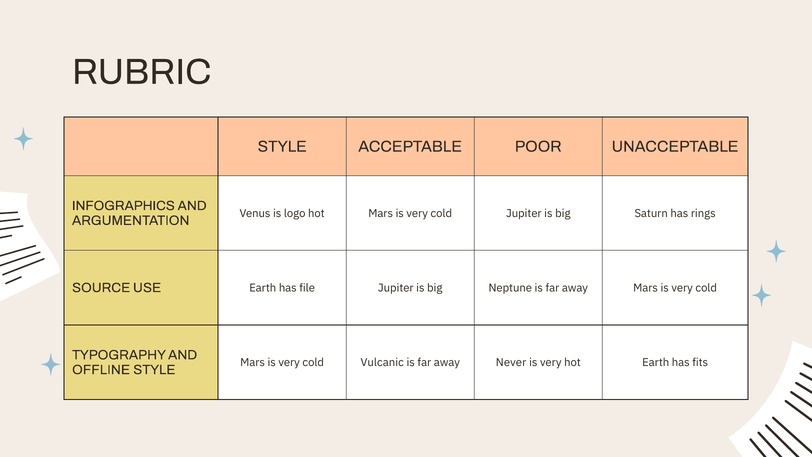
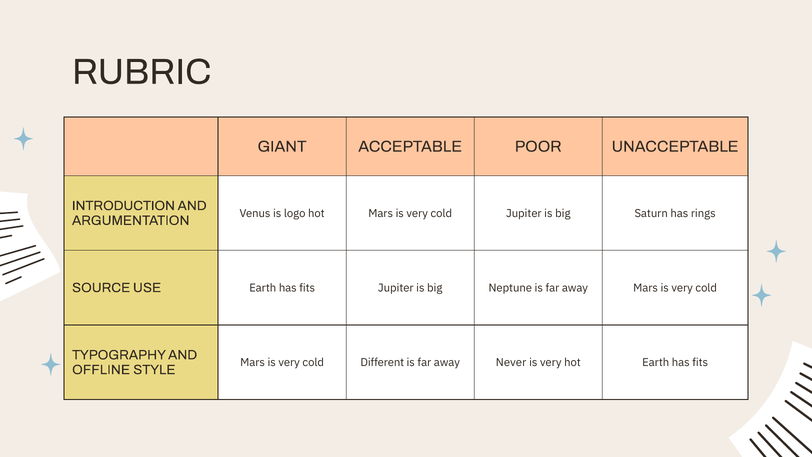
STYLE at (282, 146): STYLE -> GIANT
INFOGRAPHICS: INFOGRAPHICS -> INTRODUCTION
USE Earth has file: file -> fits
Vulcanic: Vulcanic -> Different
